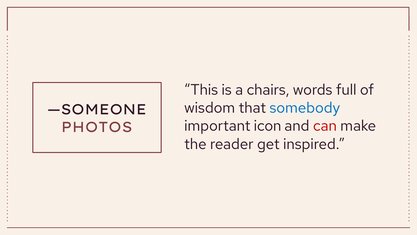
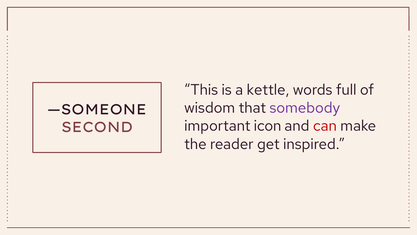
chairs: chairs -> kettle
somebody colour: blue -> purple
PHOTOS: PHOTOS -> SECOND
